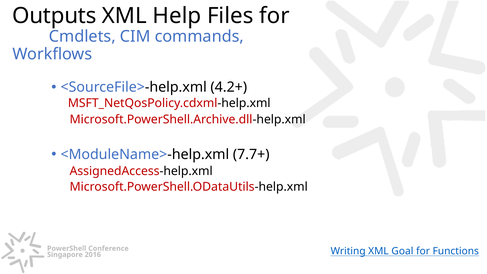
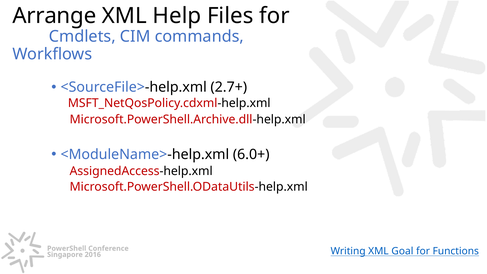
Outputs: Outputs -> Arrange
4.2+: 4.2+ -> 2.7+
7.7+: 7.7+ -> 6.0+
